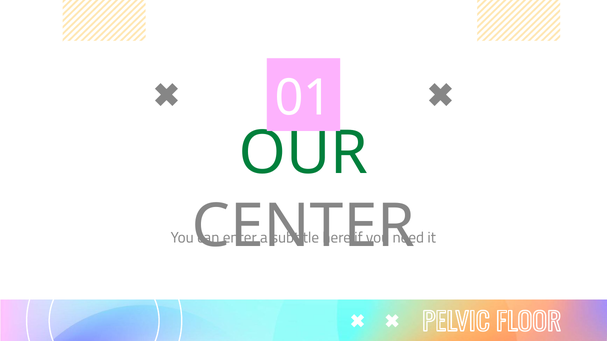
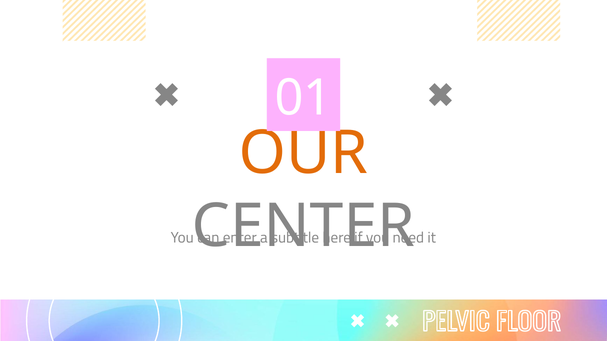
OUR colour: green -> orange
